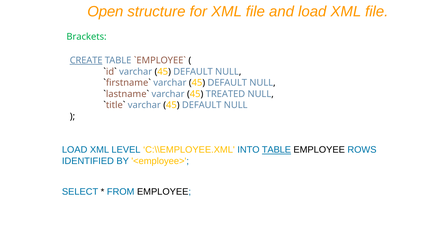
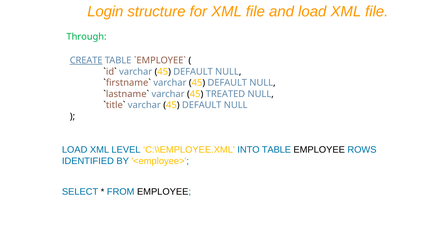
Open: Open -> Login
Brackets: Brackets -> Through
TABLE at (276, 150) underline: present -> none
